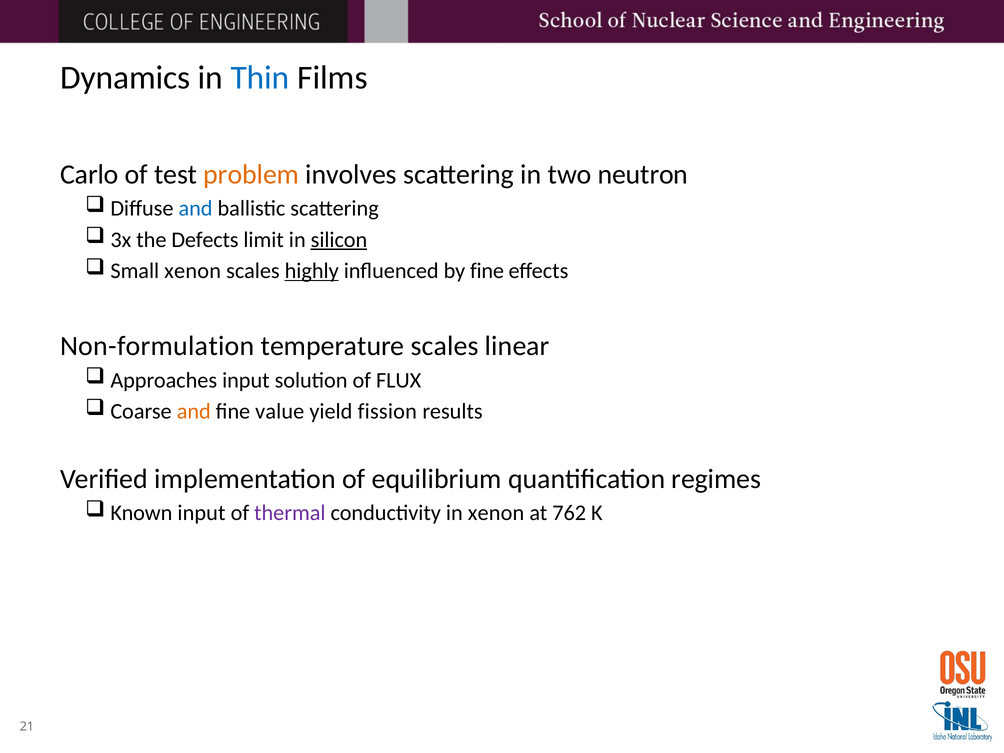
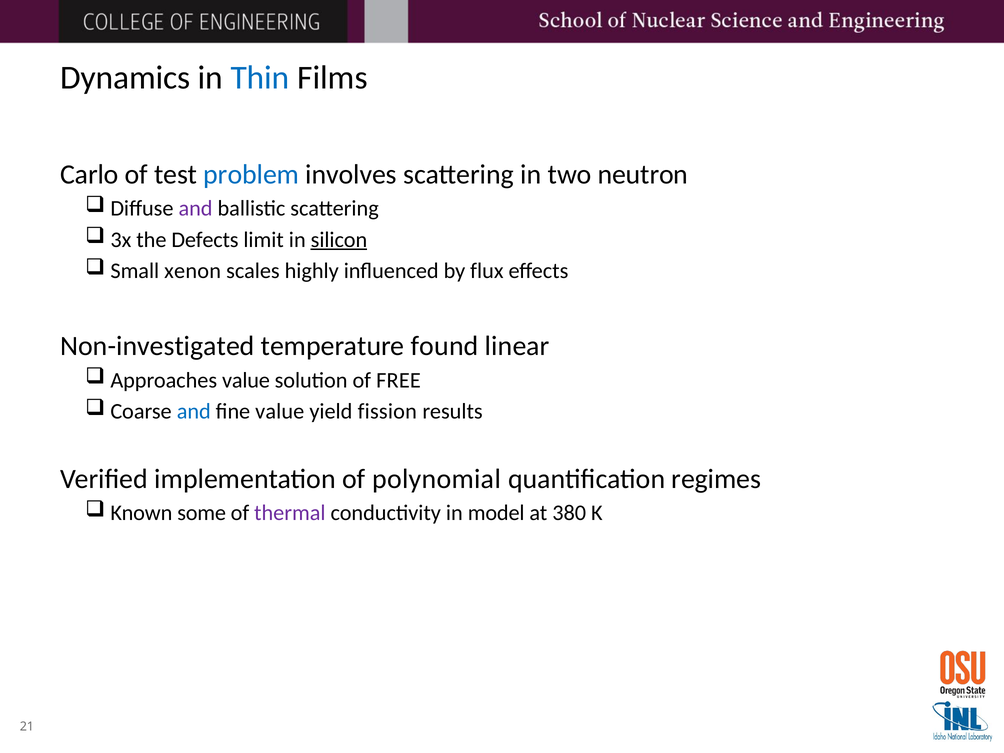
problem colour: orange -> blue
and at (196, 209) colour: blue -> purple
highly underline: present -> none
by fine: fine -> flux
Non-formulation: Non-formulation -> Non-investigated
temperature scales: scales -> found
input at (246, 380): input -> value
FLUX: FLUX -> FREE
and at (194, 412) colour: orange -> blue
equilibrium: equilibrium -> polynomial
input at (201, 513): input -> some
in xenon: xenon -> model
762: 762 -> 380
